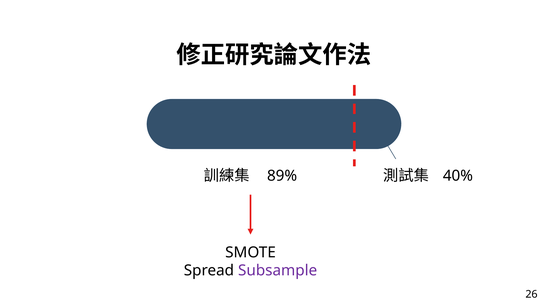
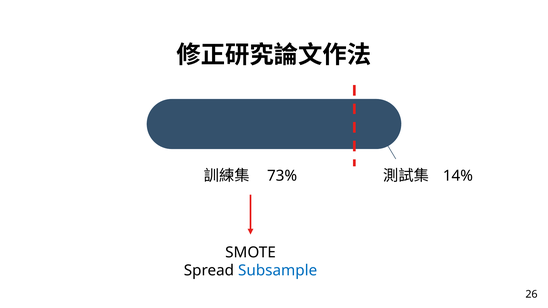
89%: 89% -> 73%
40%: 40% -> 14%
Subsample colour: purple -> blue
